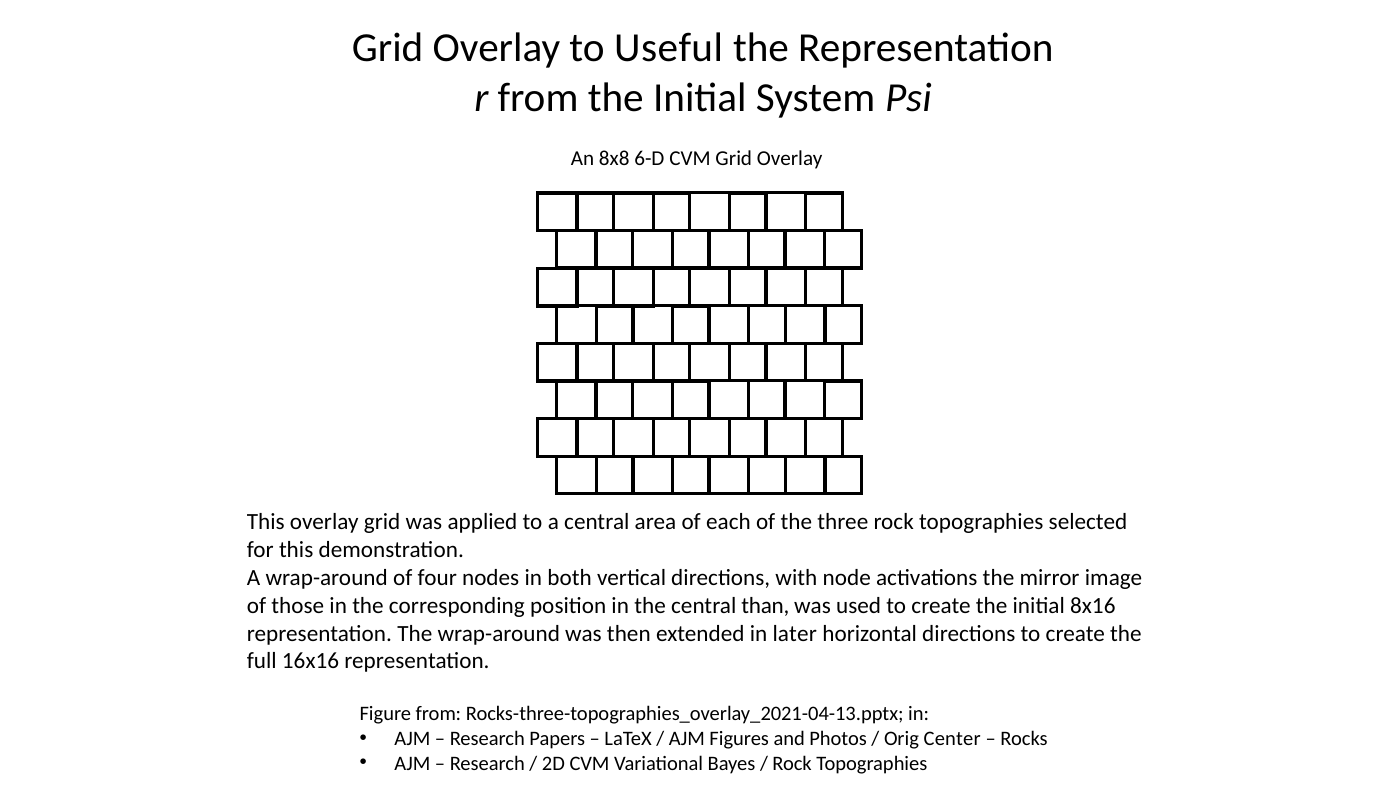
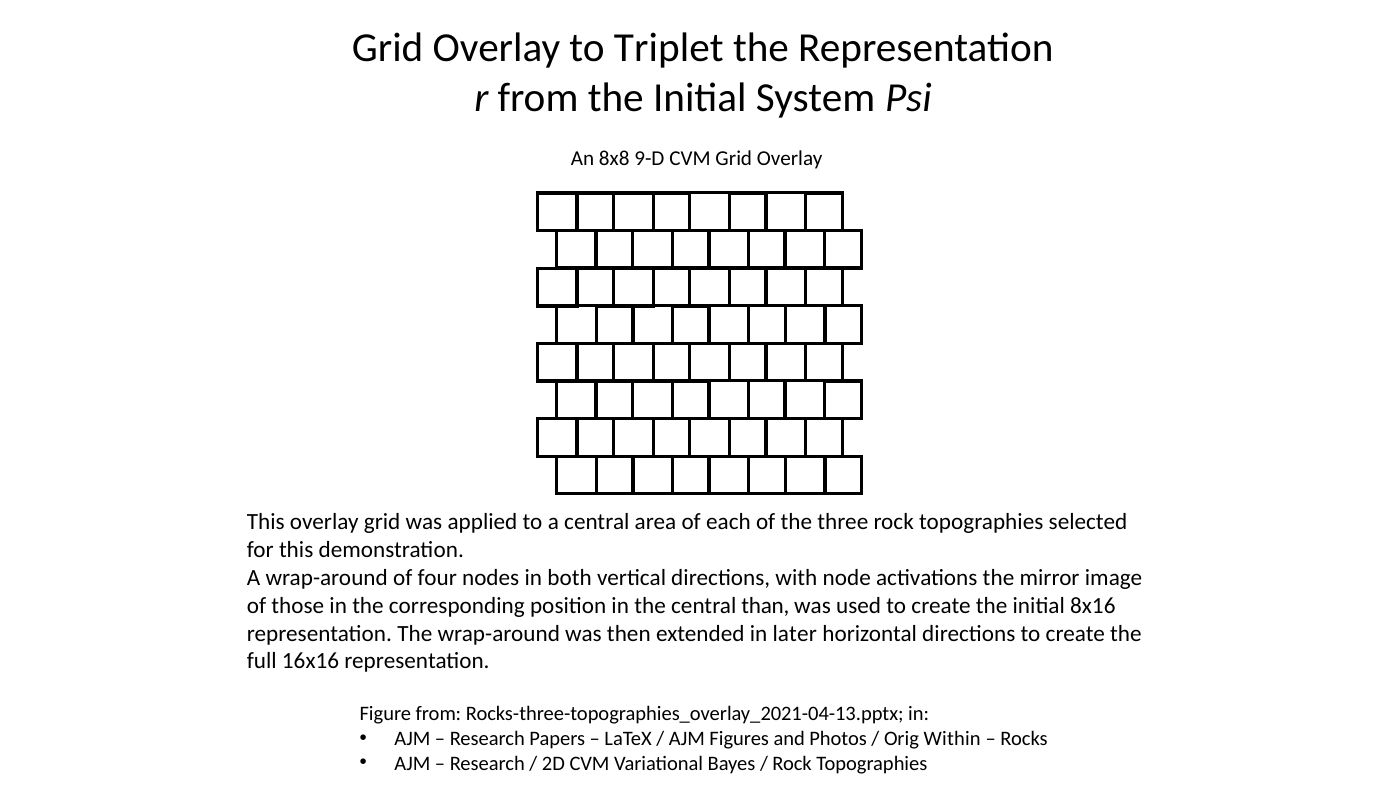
Useful: Useful -> Triplet
6-D: 6-D -> 9-D
Center: Center -> Within
